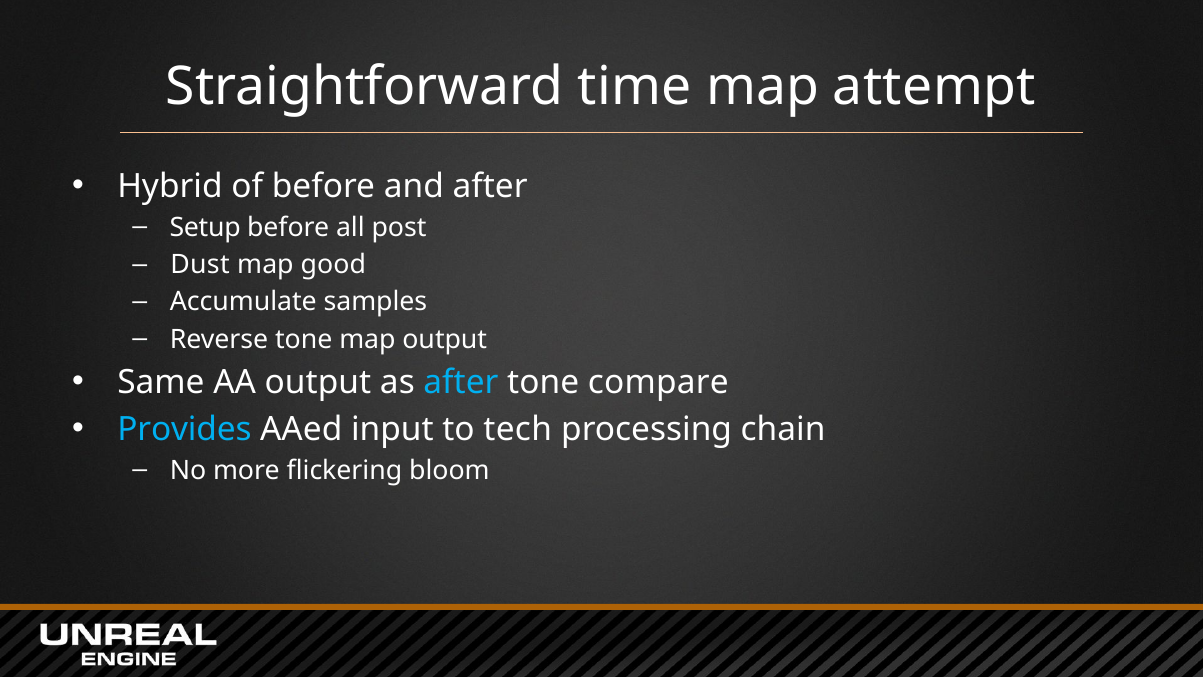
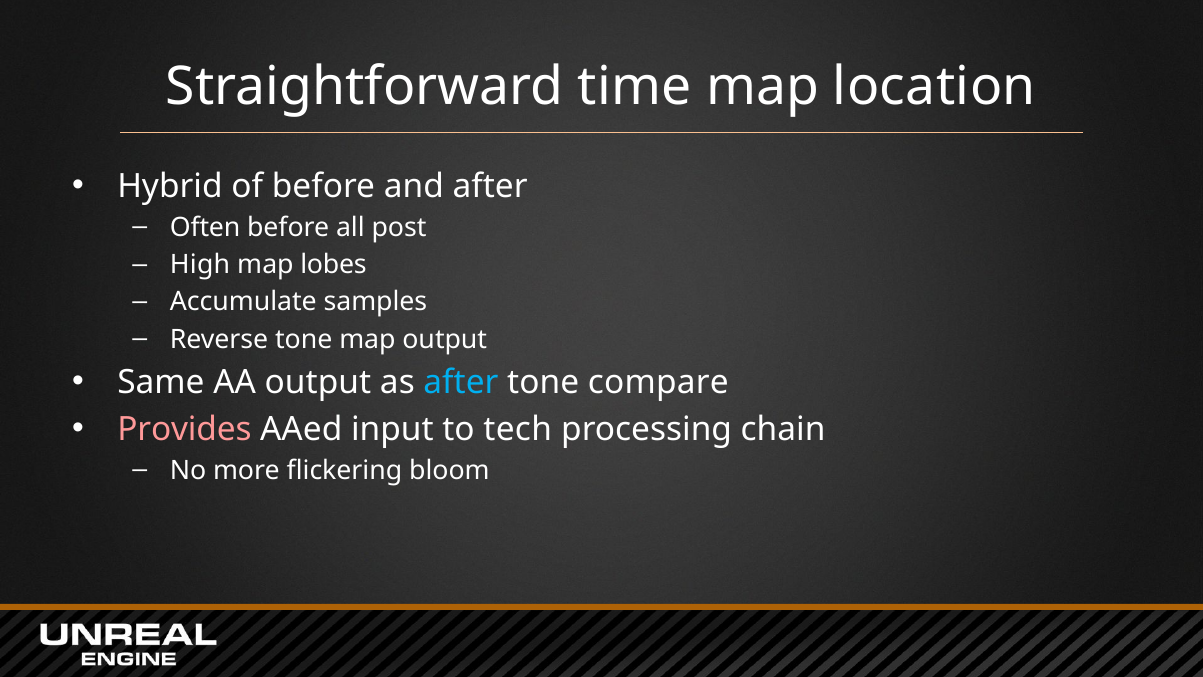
attempt: attempt -> location
Setup: Setup -> Often
Dust: Dust -> High
good: good -> lobes
Provides colour: light blue -> pink
